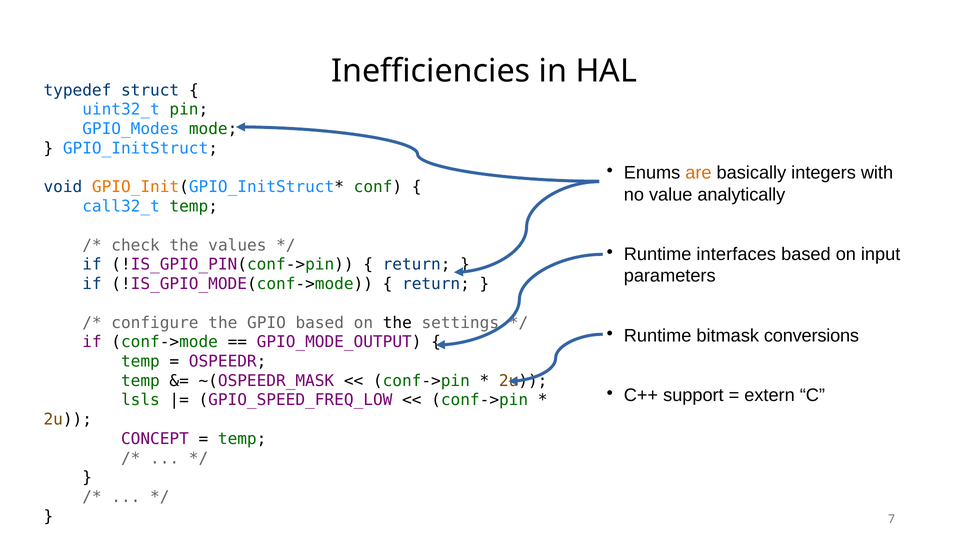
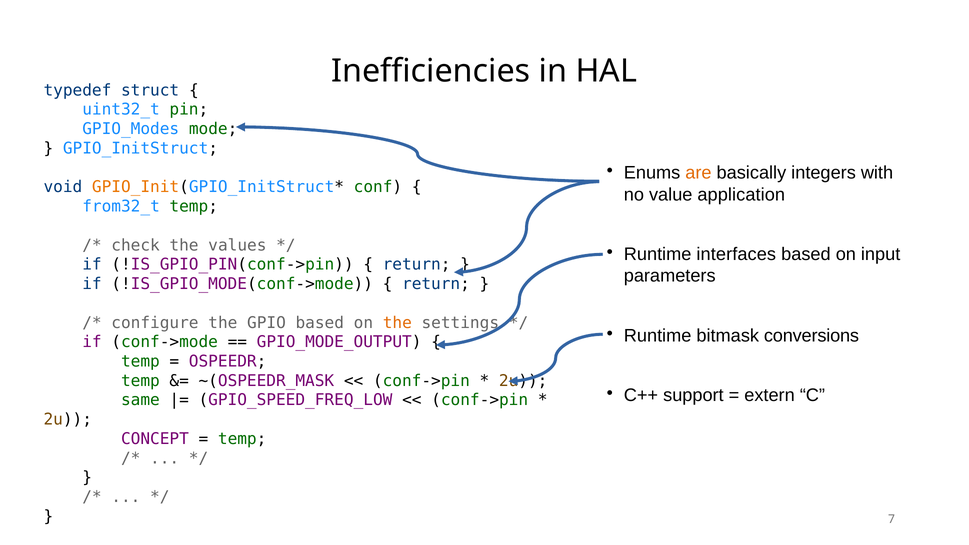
analytically: analytically -> application
call32_t: call32_t -> from32_t
the at (397, 323) colour: black -> orange
lsls: lsls -> same
